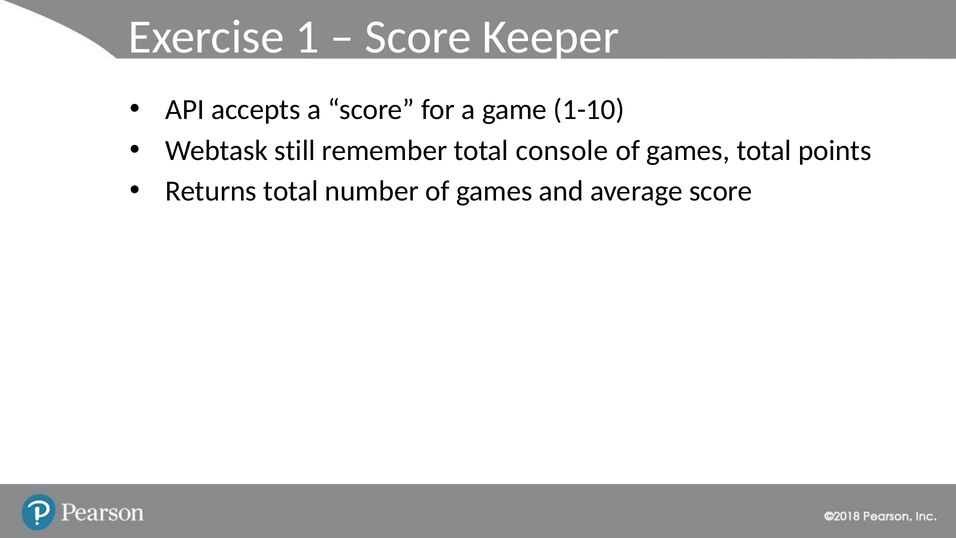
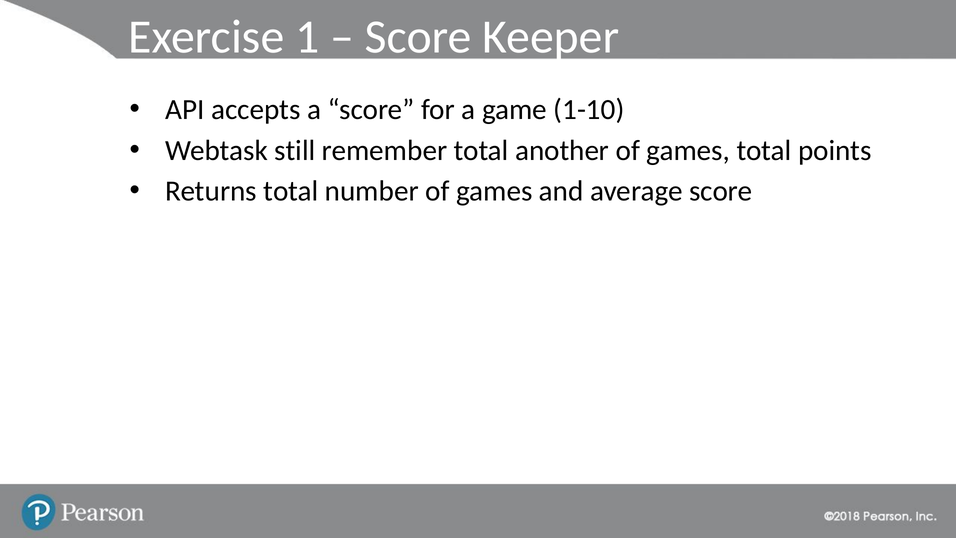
console: console -> another
